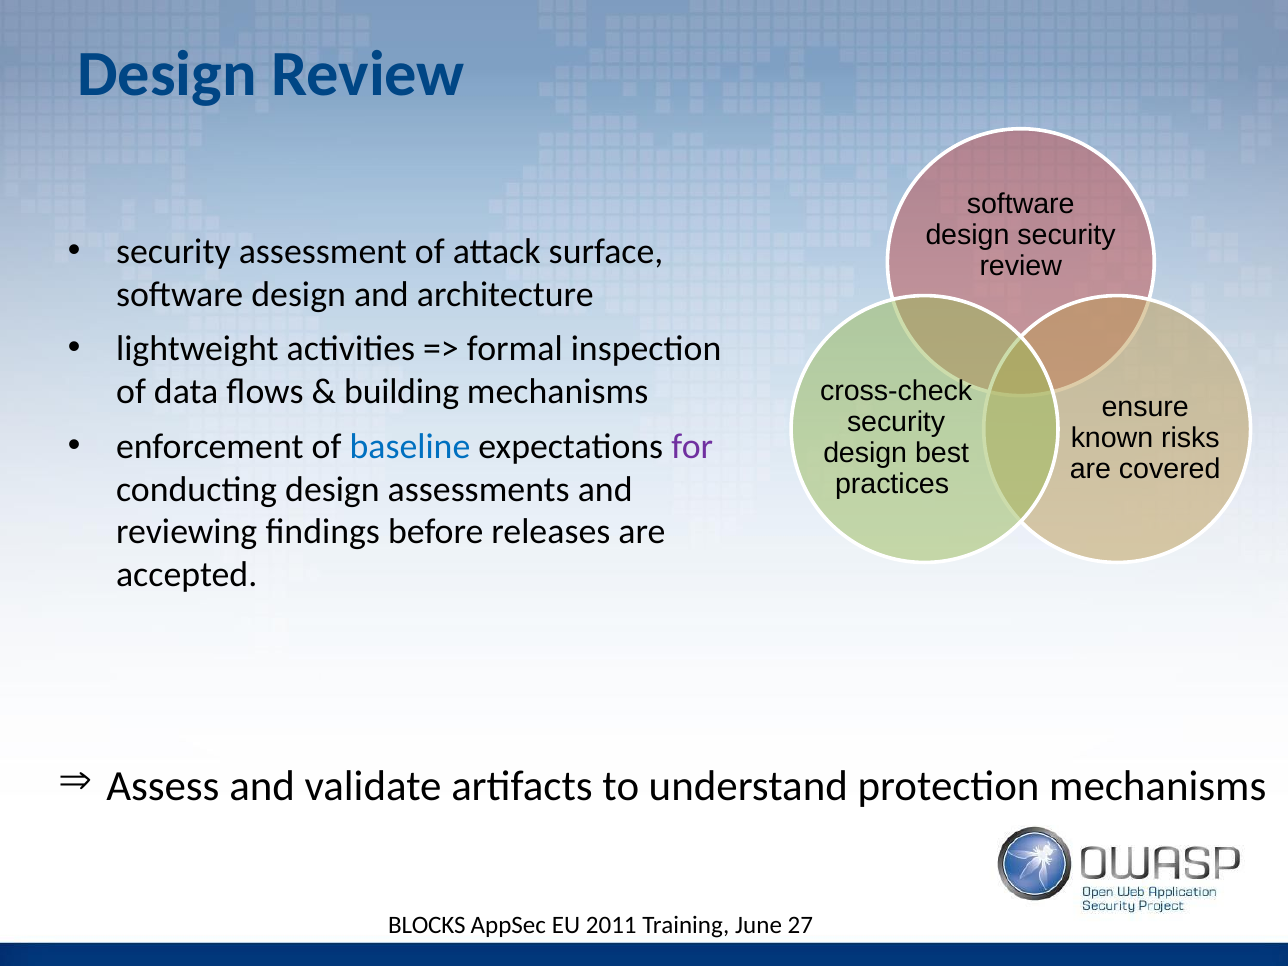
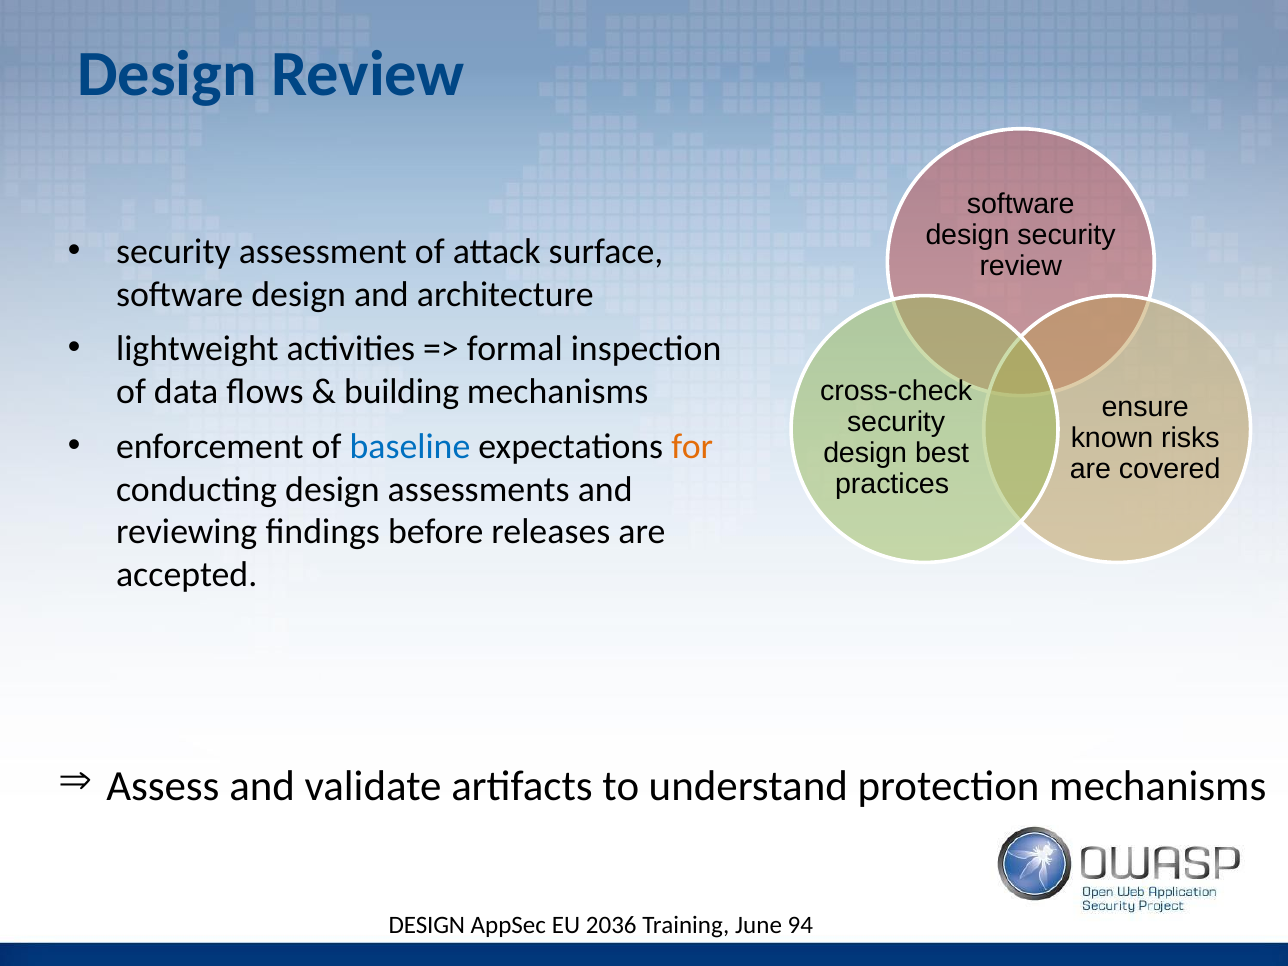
for colour: purple -> orange
BLOCKS at (427, 925): BLOCKS -> DESIGN
2011: 2011 -> 2036
27: 27 -> 94
